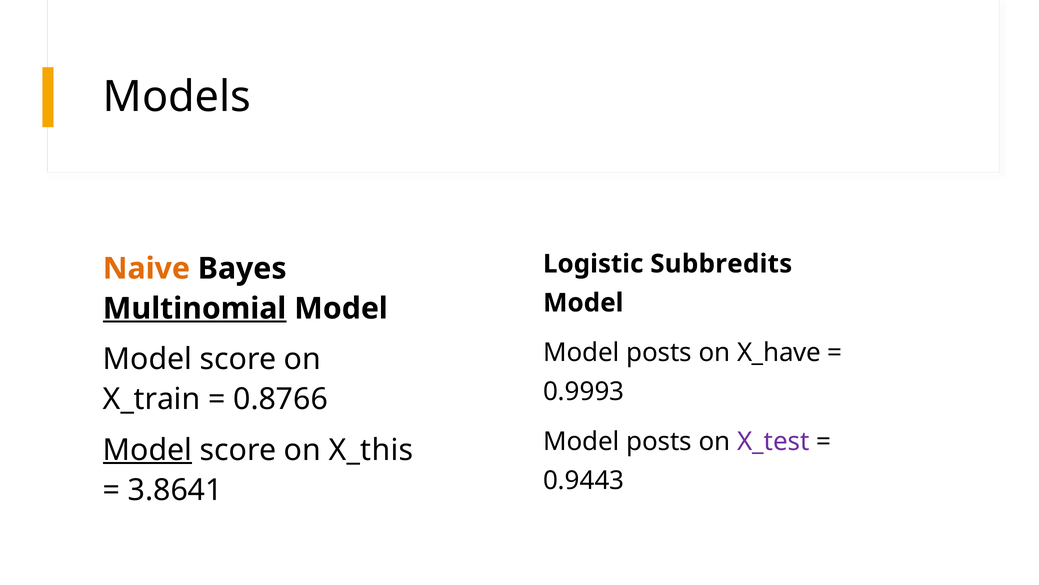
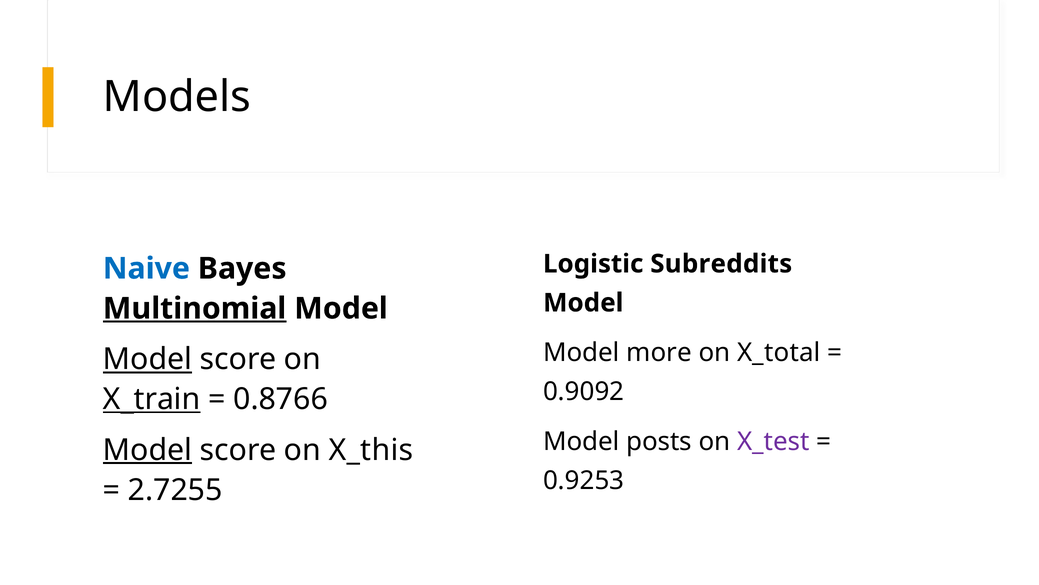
Subbredits: Subbredits -> Subreddits
Naive colour: orange -> blue
posts at (659, 352): posts -> more
X_have: X_have -> X_total
Model at (147, 359) underline: none -> present
0.9993: 0.9993 -> 0.9092
X_train underline: none -> present
0.9443: 0.9443 -> 0.9253
3.8641: 3.8641 -> 2.7255
